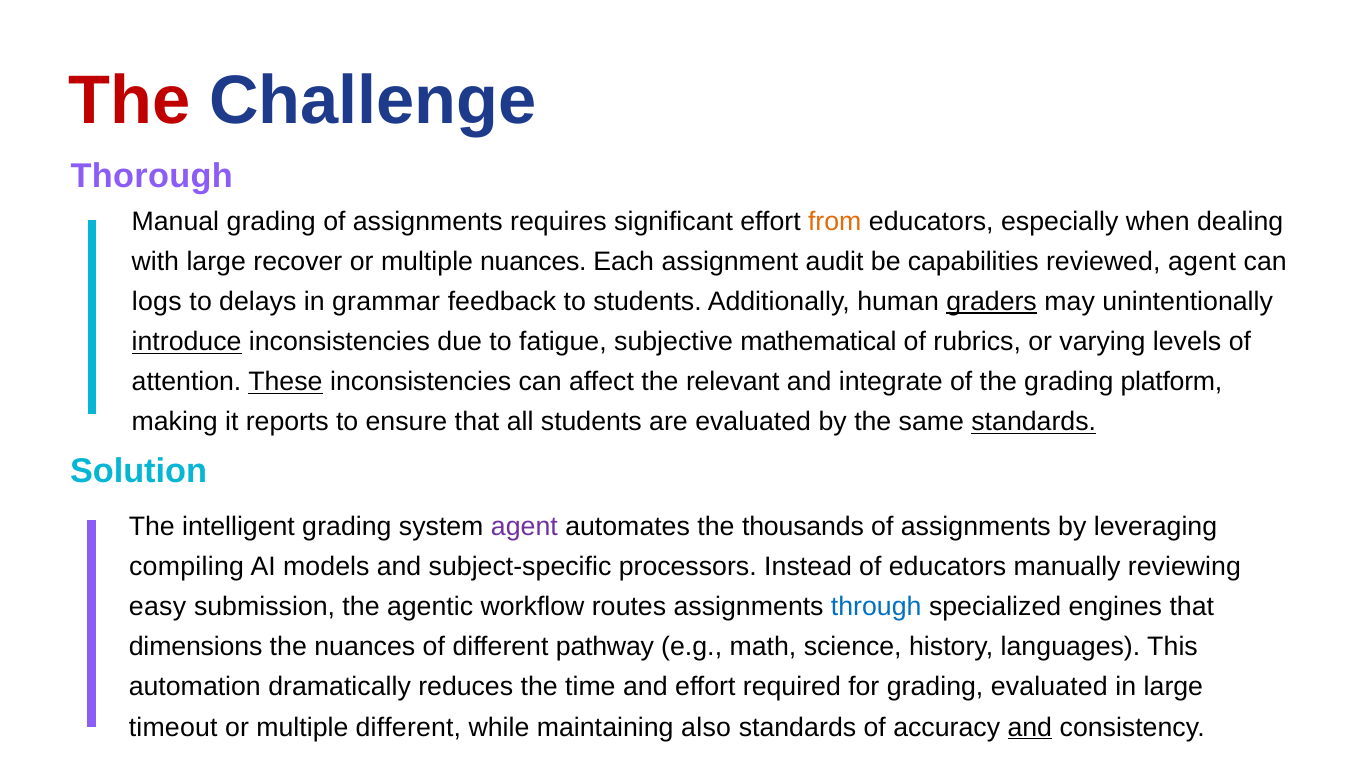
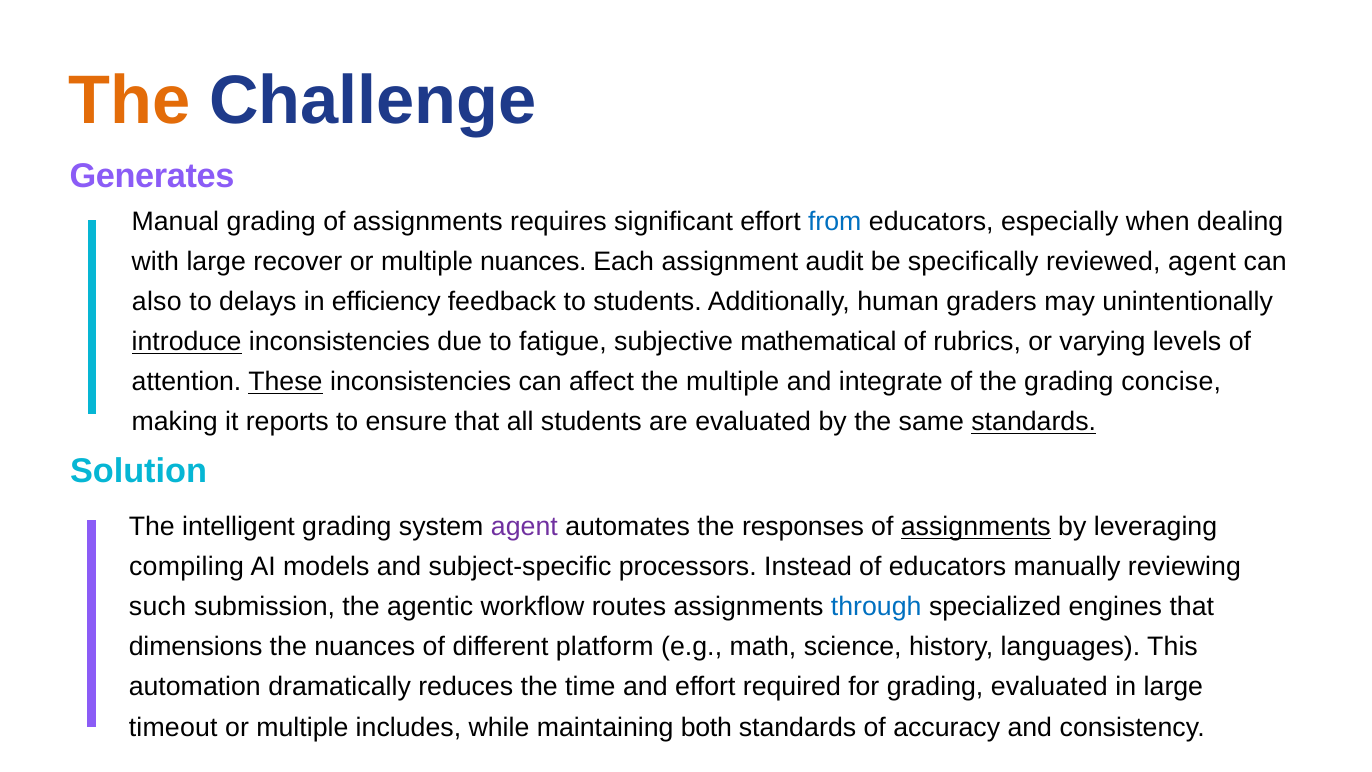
The at (129, 101) colour: red -> orange
Thorough: Thorough -> Generates
from colour: orange -> blue
capabilities: capabilities -> specifically
logs: logs -> also
grammar: grammar -> efficiency
graders underline: present -> none
the relevant: relevant -> multiple
platform: platform -> concise
thousands: thousands -> responses
assignments at (976, 527) underline: none -> present
easy: easy -> such
pathway: pathway -> platform
multiple different: different -> includes
also: also -> both
and at (1030, 727) underline: present -> none
